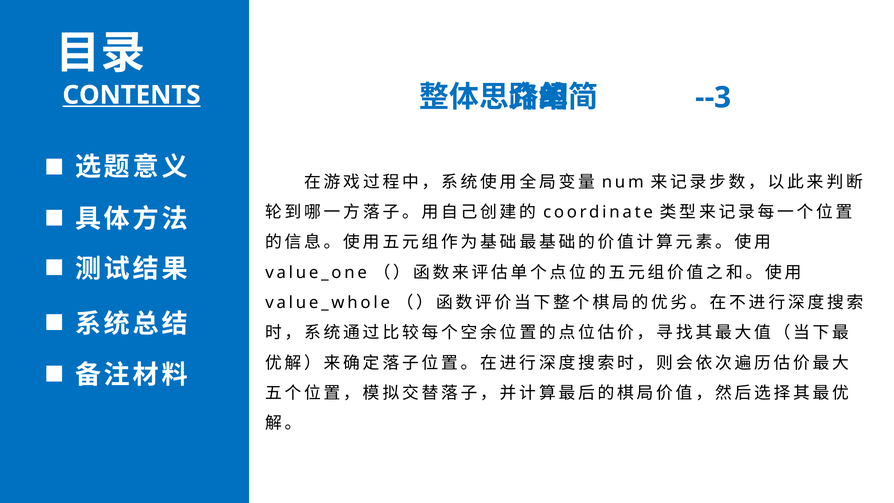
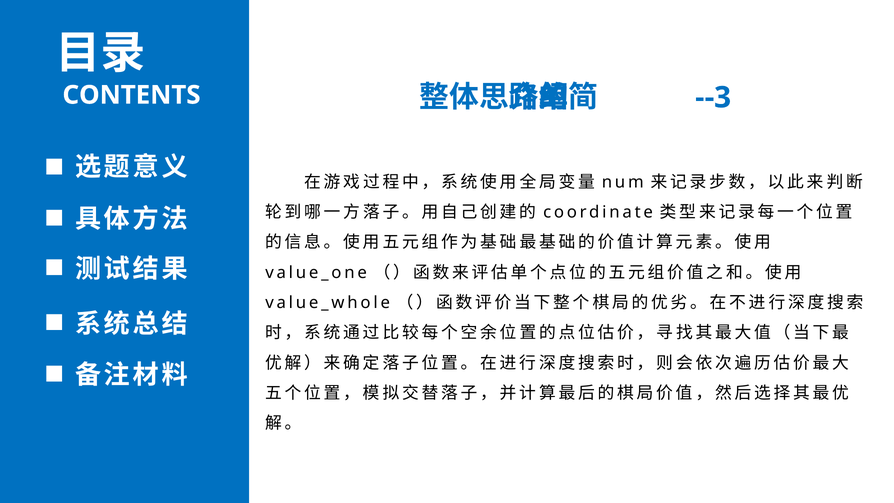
CONTENTS underline: present -> none
